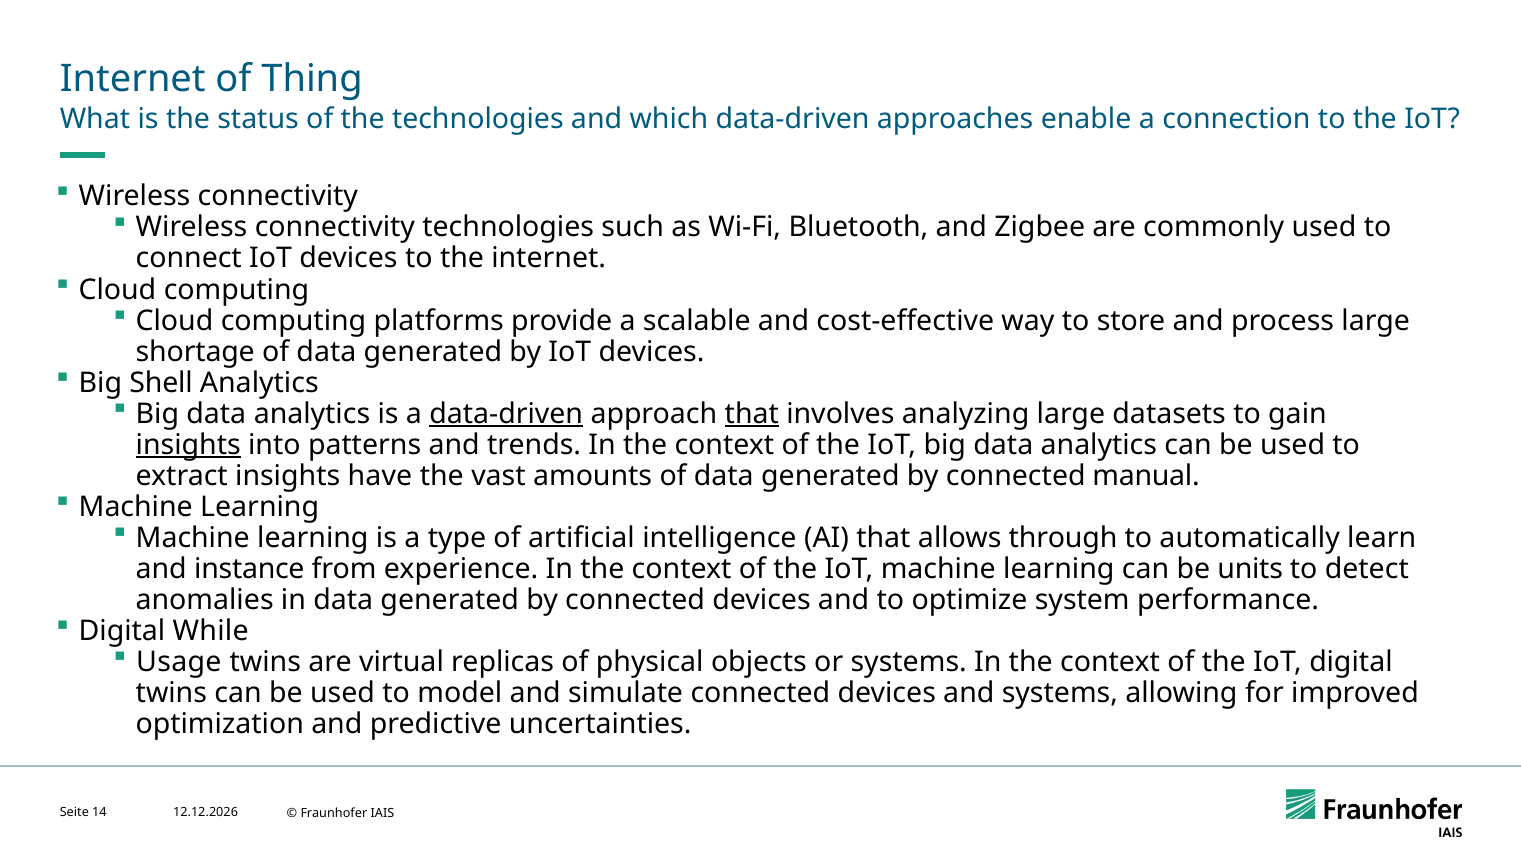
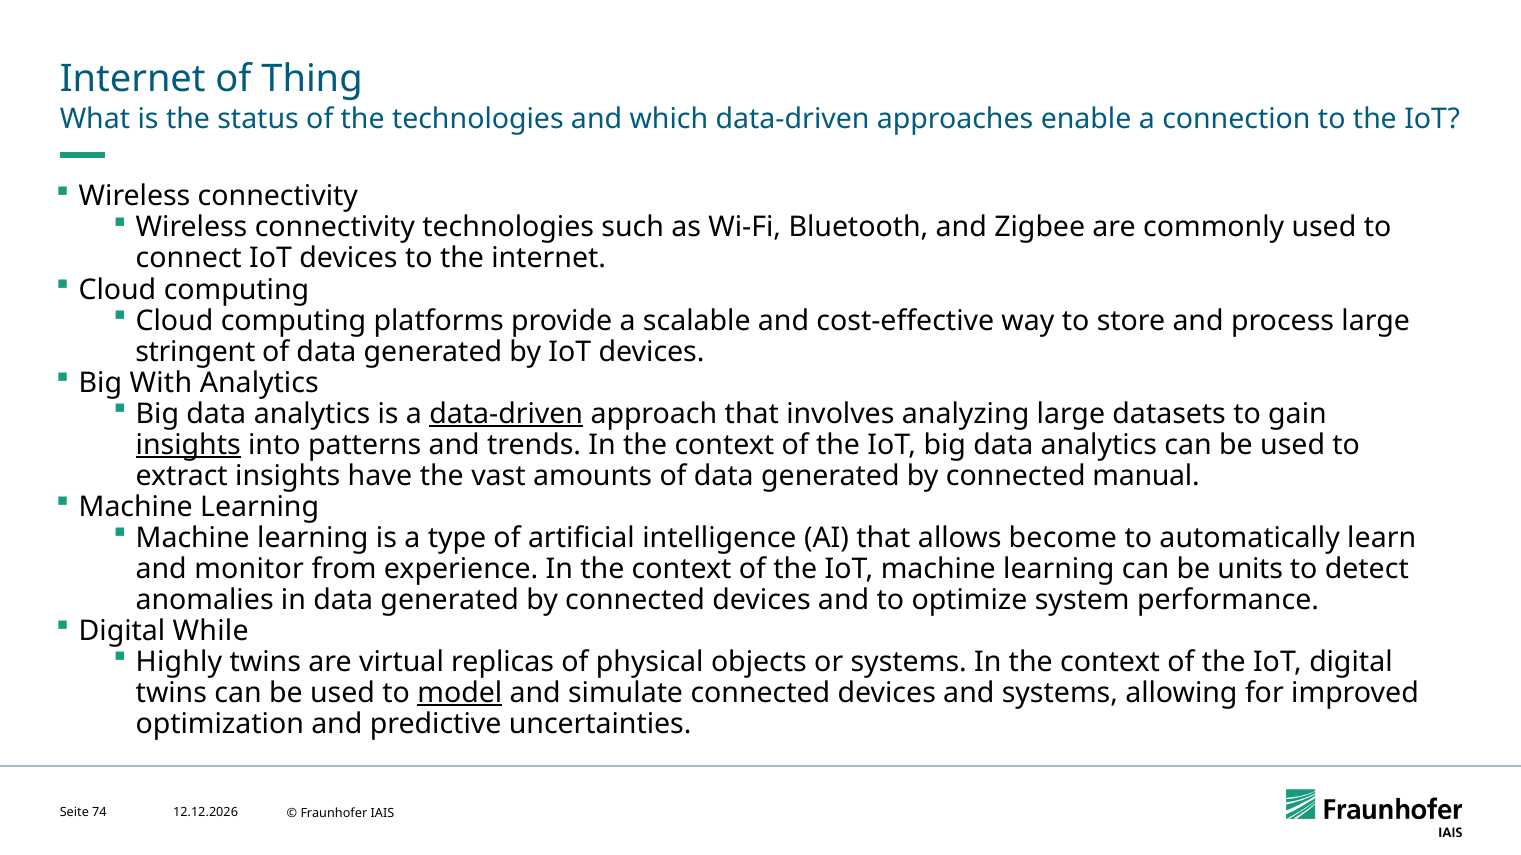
shortage: shortage -> stringent
Shell: Shell -> With
that at (752, 414) underline: present -> none
through: through -> become
instance: instance -> monitor
Usage: Usage -> Highly
model underline: none -> present
14: 14 -> 74
